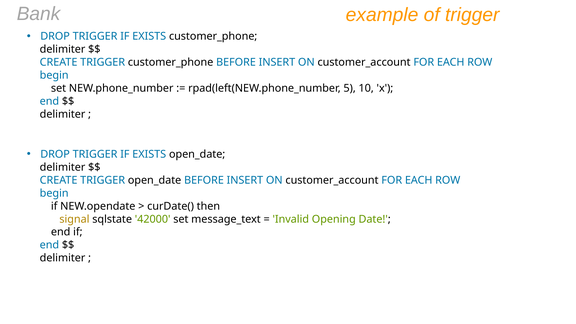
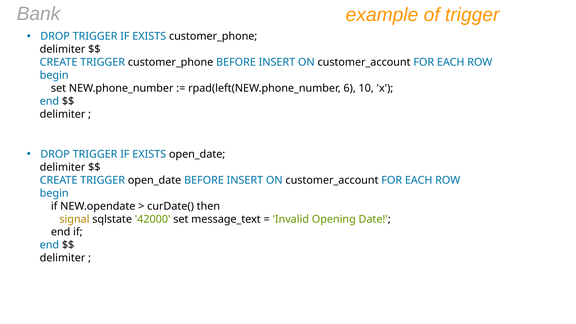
5: 5 -> 6
